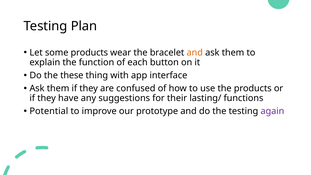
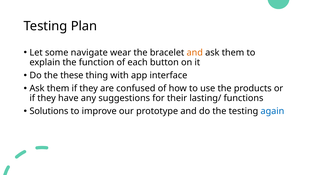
some products: products -> navigate
Potential: Potential -> Solutions
again colour: purple -> blue
